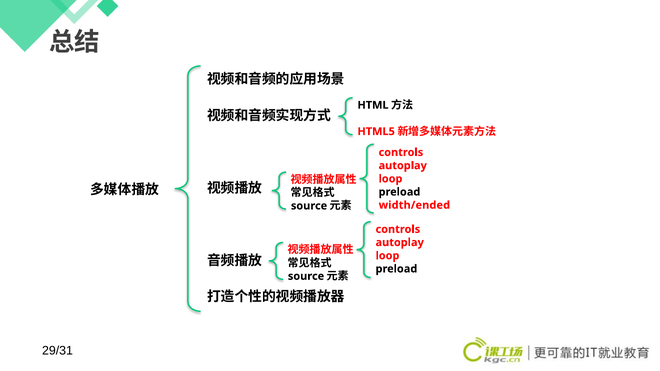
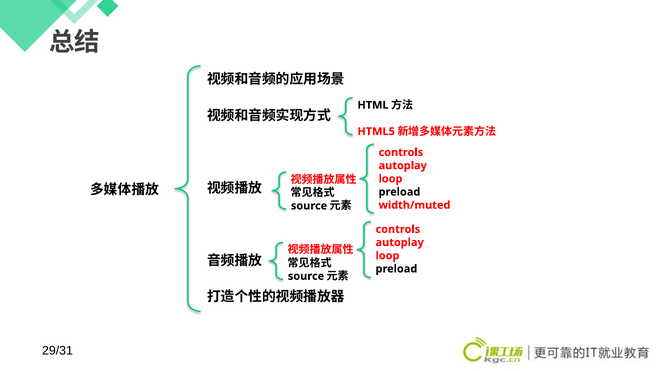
width/ended: width/ended -> width/muted
